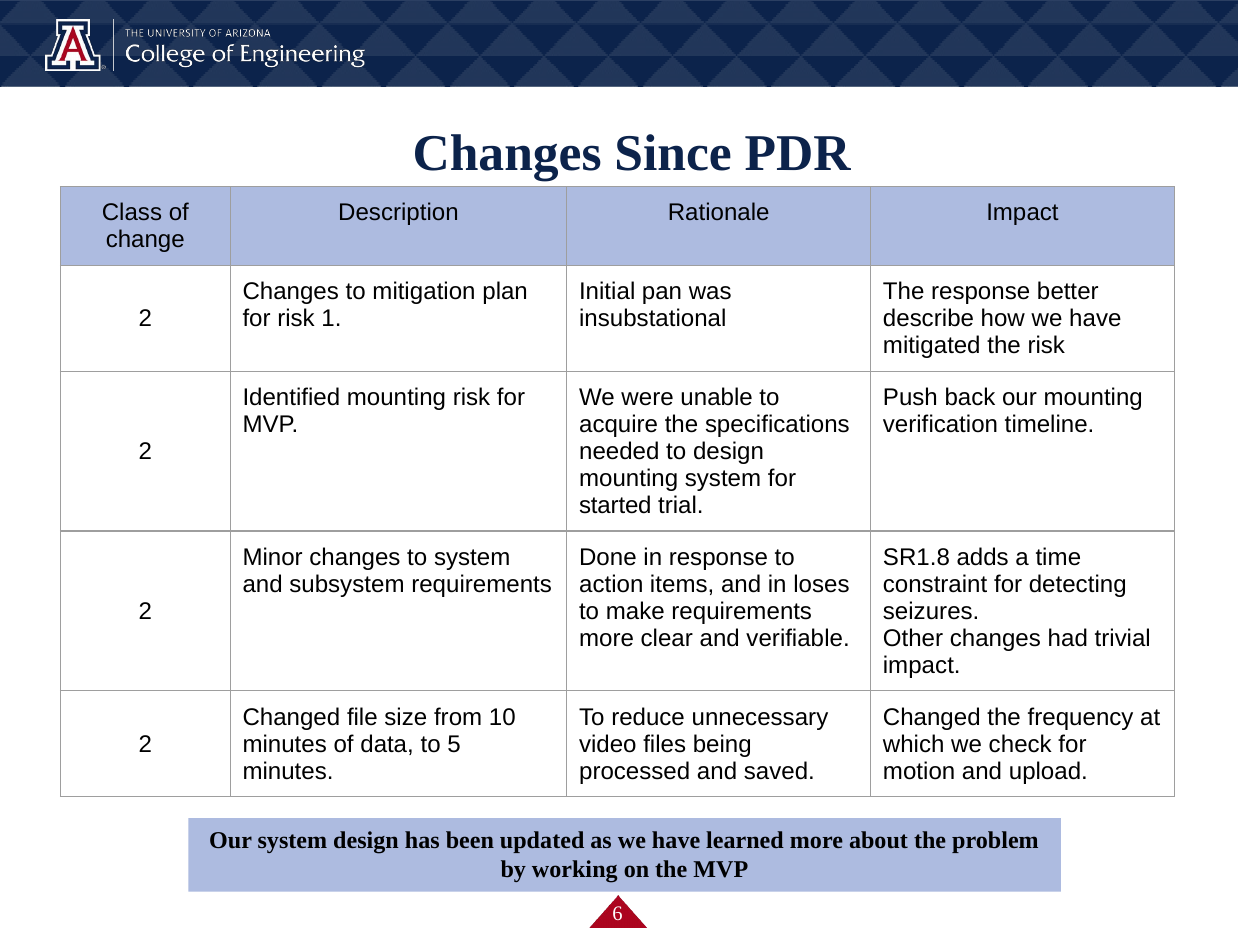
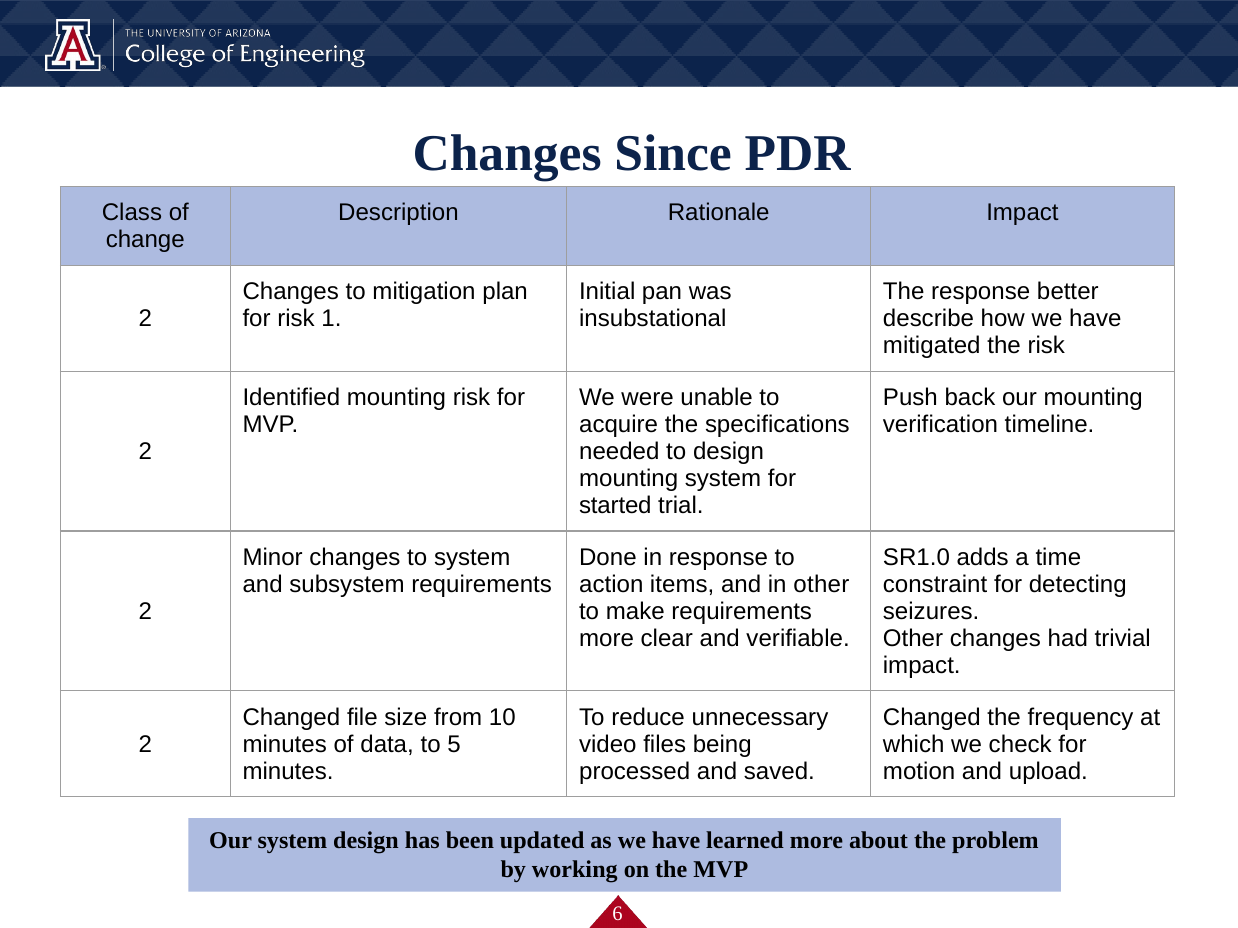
SR1.8: SR1.8 -> SR1.0
in loses: loses -> other
